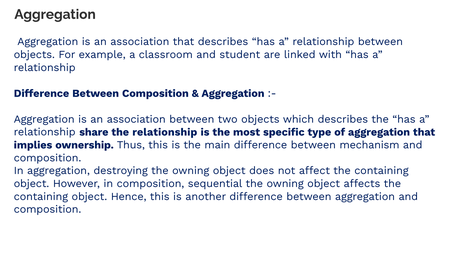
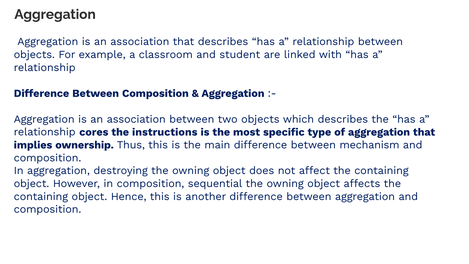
share: share -> cores
the relationship: relationship -> instructions
